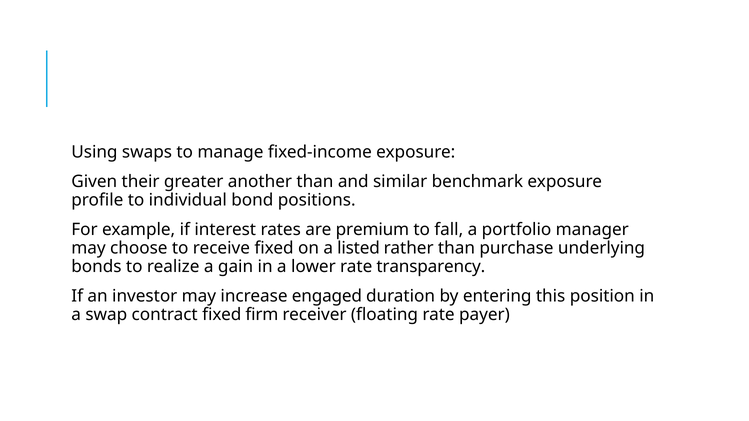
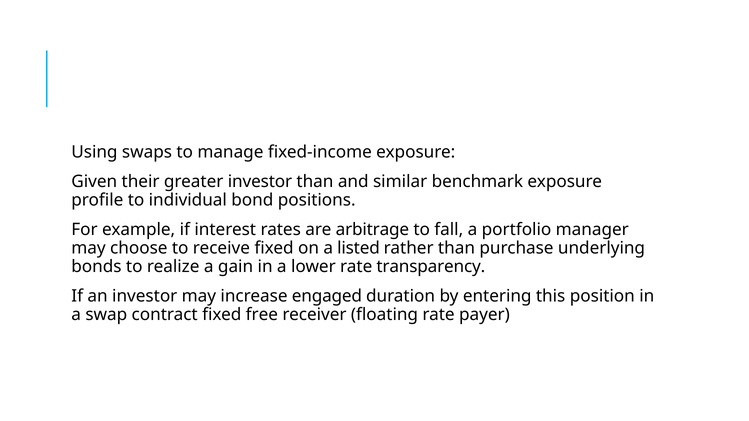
greater another: another -> investor
premium: premium -> arbitrage
firm: firm -> free
